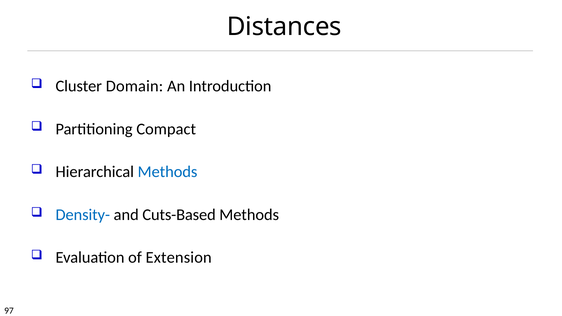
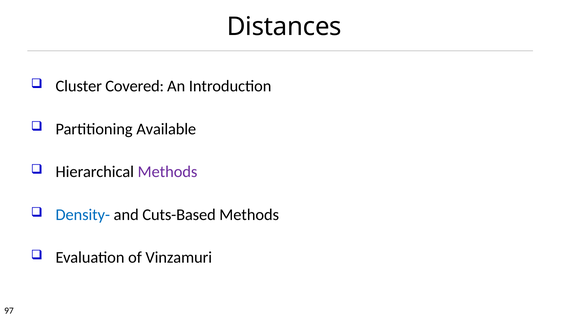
Domain: Domain -> Covered
Compact: Compact -> Available
Methods at (167, 172) colour: blue -> purple
Extension: Extension -> Vinzamuri
